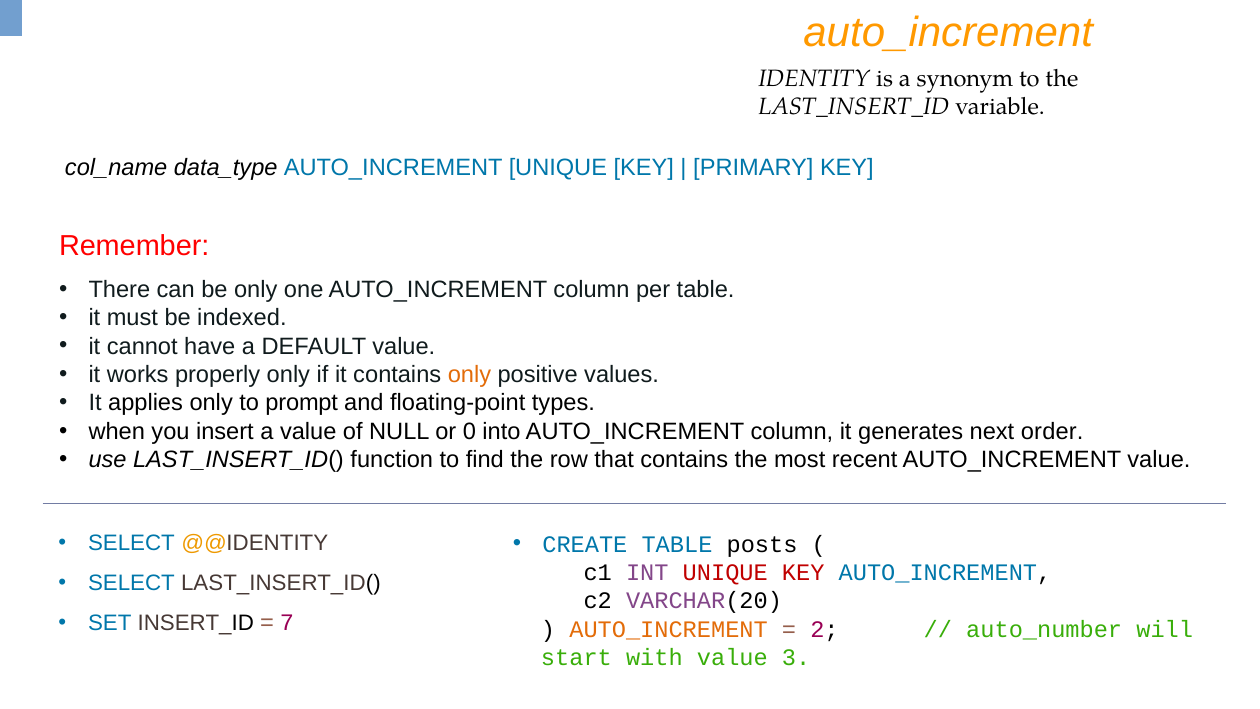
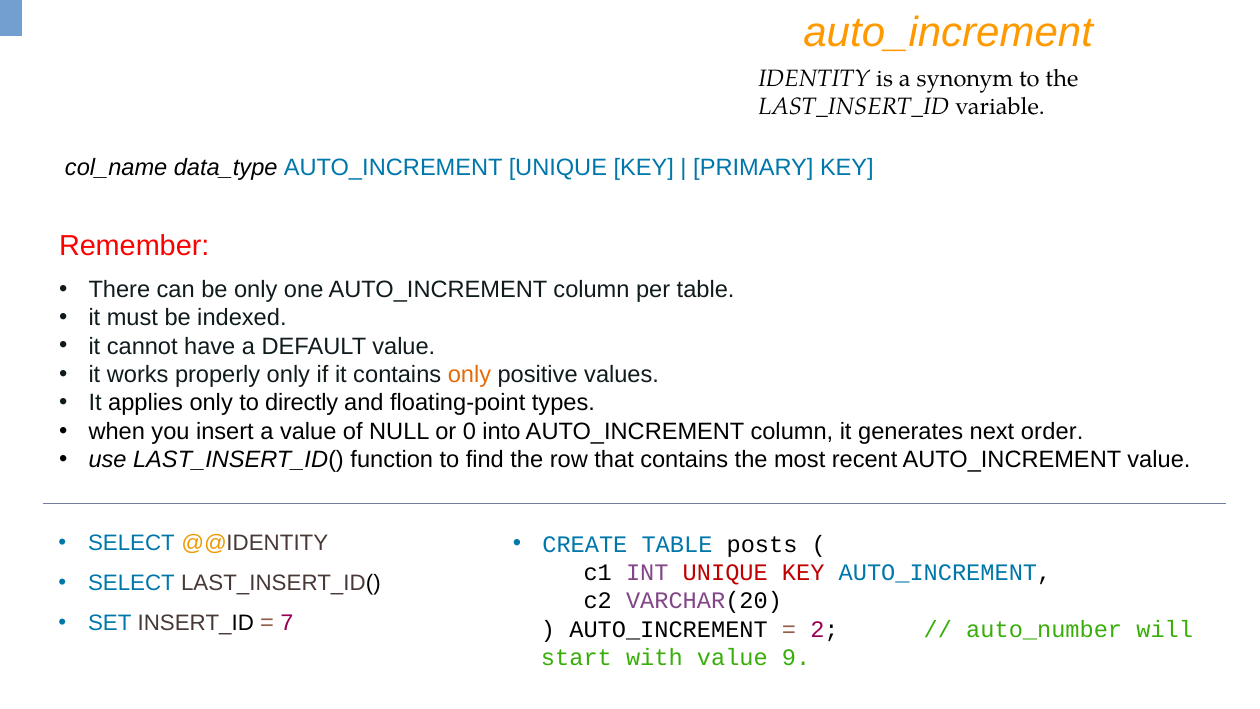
prompt: prompt -> directly
AUTO_INCREMENT at (669, 629) colour: orange -> black
3: 3 -> 9
